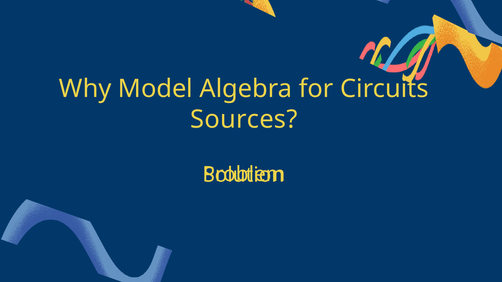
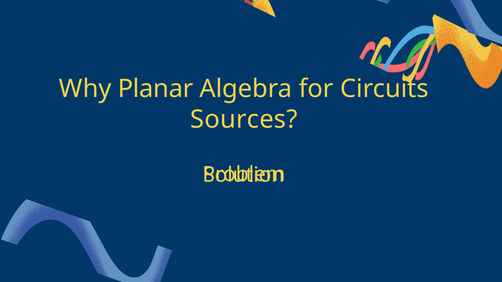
Model: Model -> Planar
